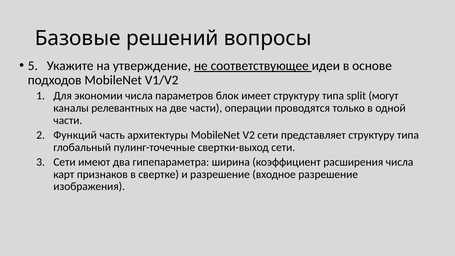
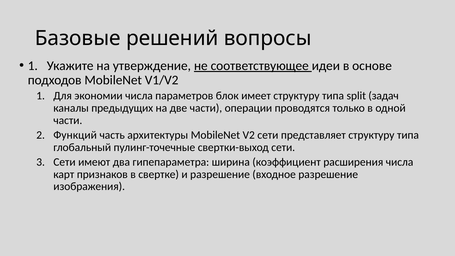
5 at (33, 66): 5 -> 1
могут: могут -> задач
релевантных: релевантных -> предыдущих
